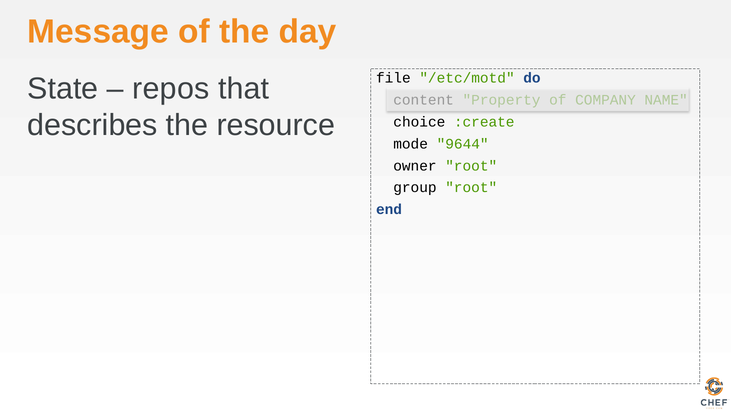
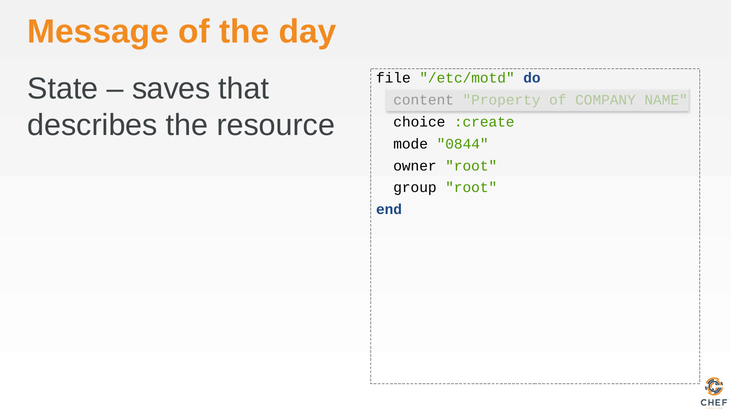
repos: repos -> saves
9644: 9644 -> 0844
